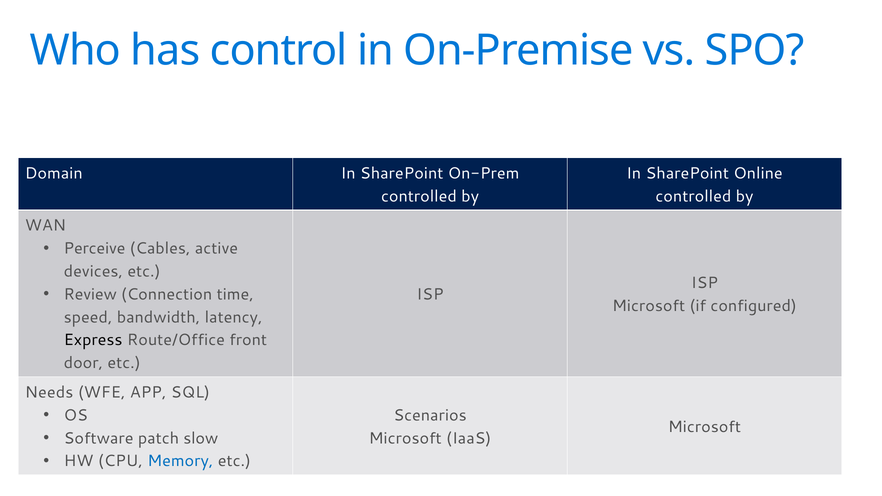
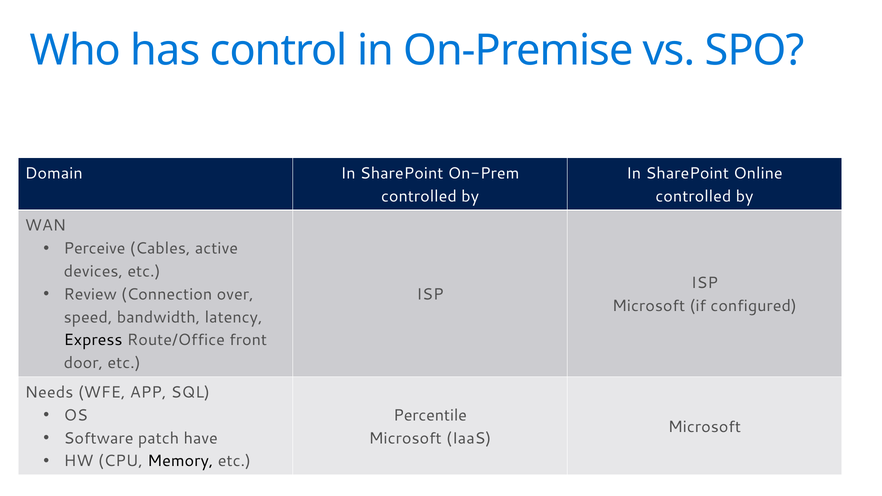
time: time -> over
Scenarios: Scenarios -> Percentile
slow: slow -> have
Memory colour: blue -> black
